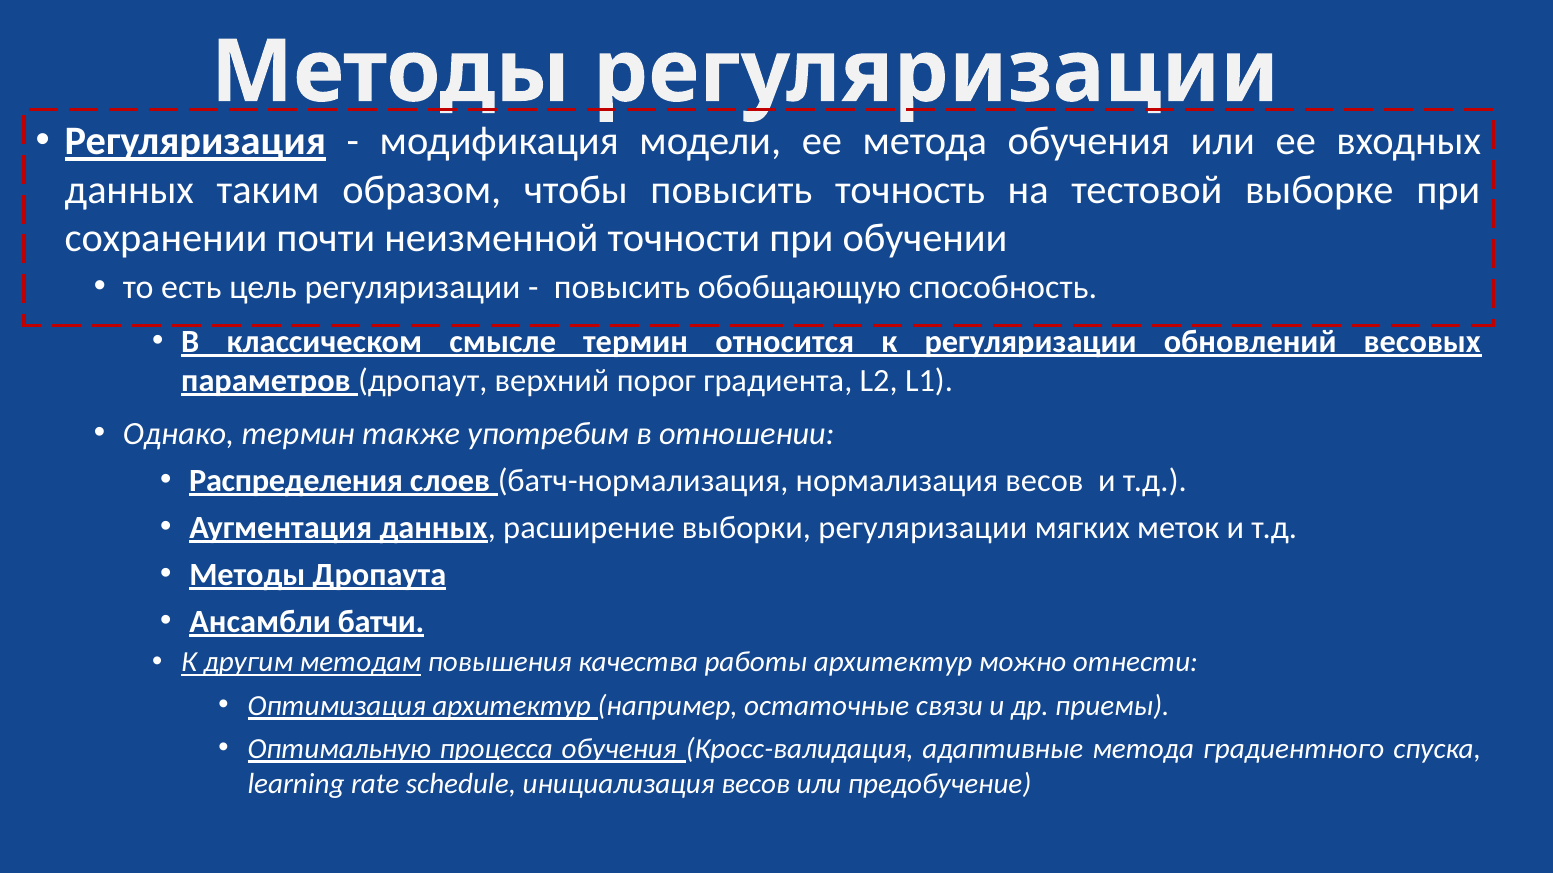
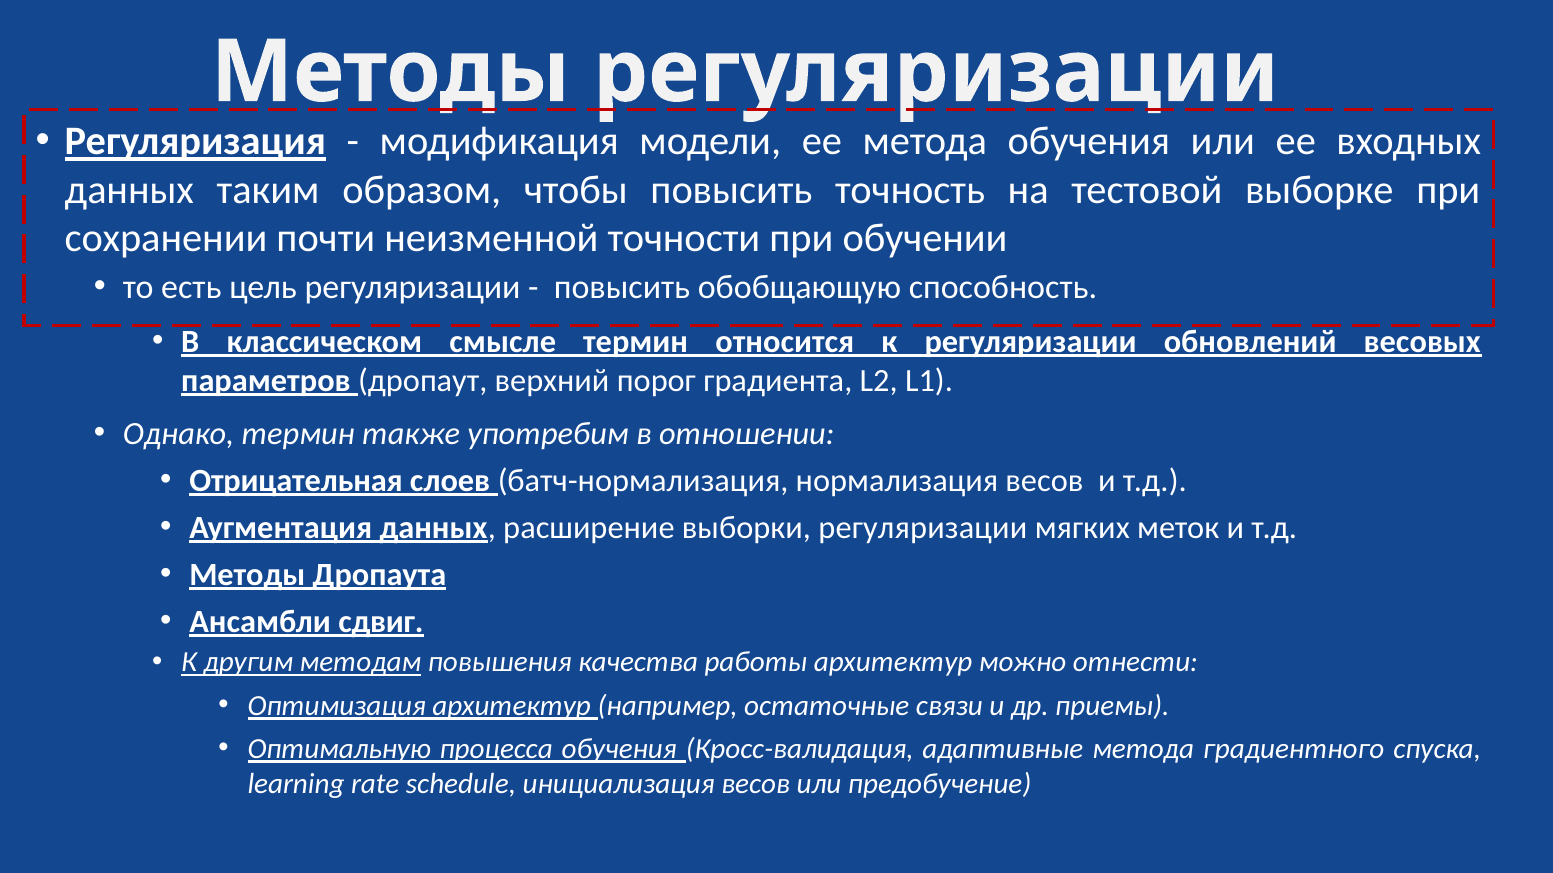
Распределения: Распределения -> Отрицательная
батчи: батчи -> сдвиг
